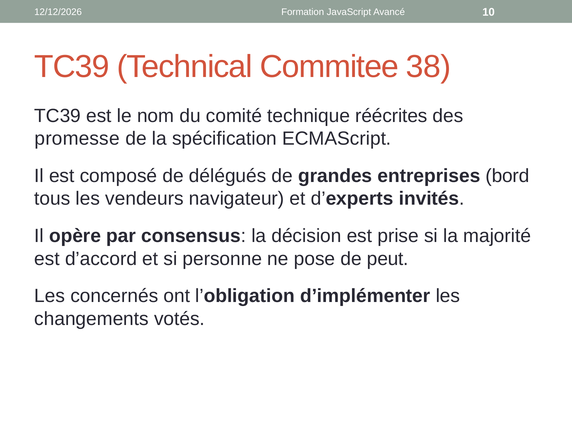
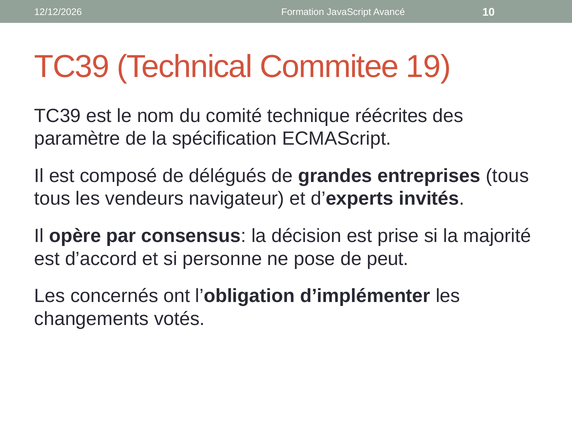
38: 38 -> 19
promesse: promesse -> paramètre
entreprises bord: bord -> tous
